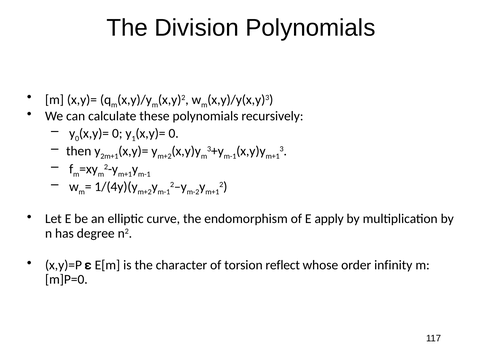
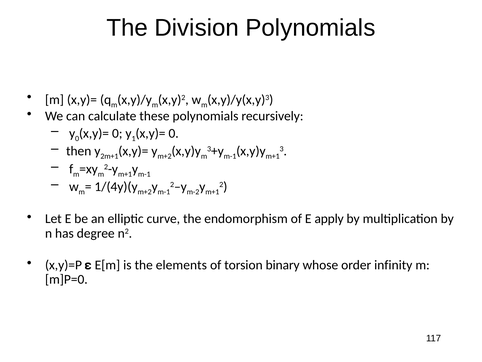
character: character -> elements
reflect: reflect -> binary
